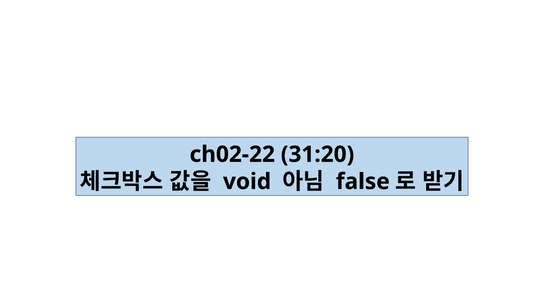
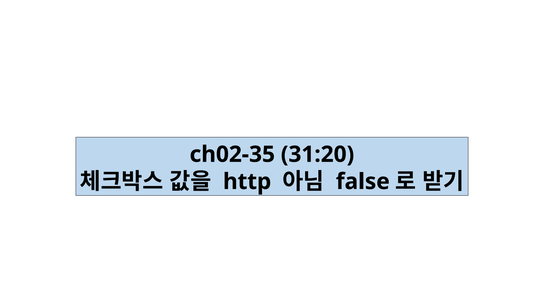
ch02-22: ch02-22 -> ch02-35
void: void -> http
